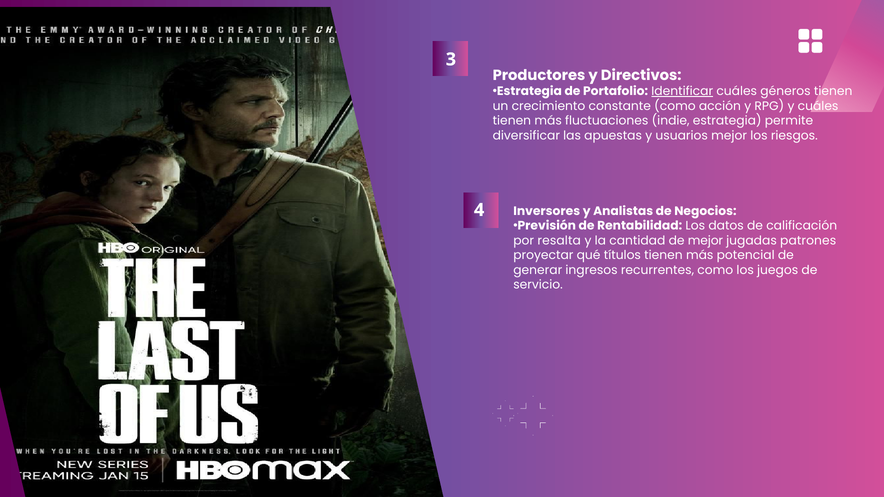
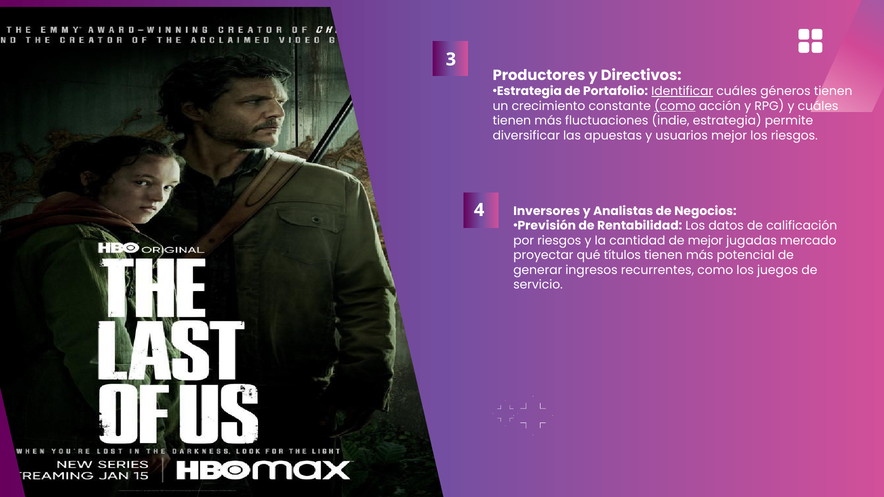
como at (675, 106) underline: none -> present
por resalta: resalta -> riesgos
patrones: patrones -> mercado
